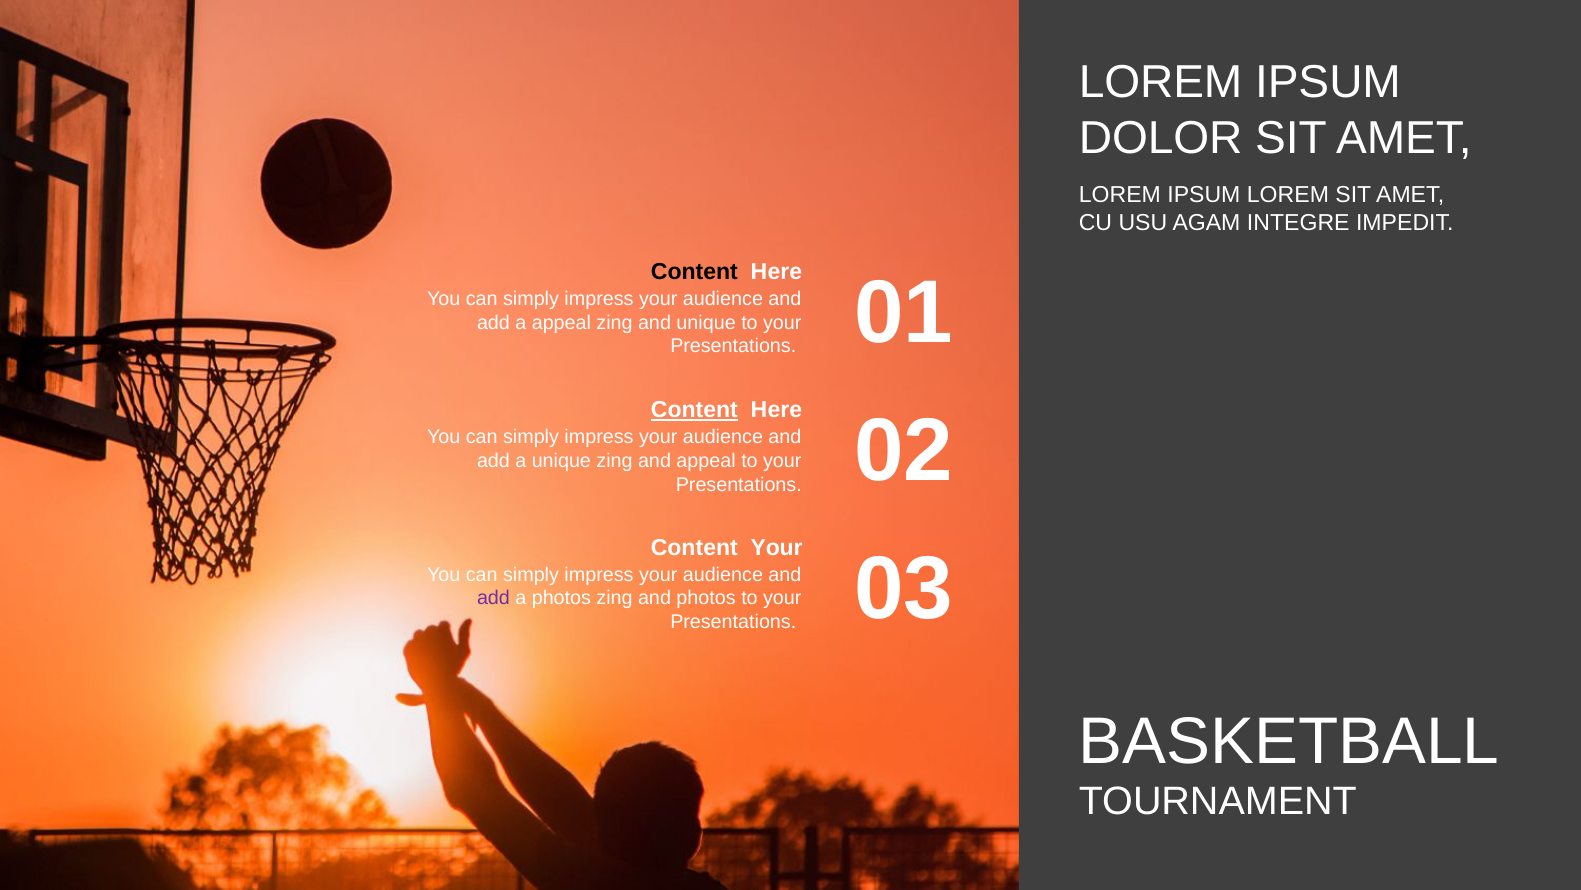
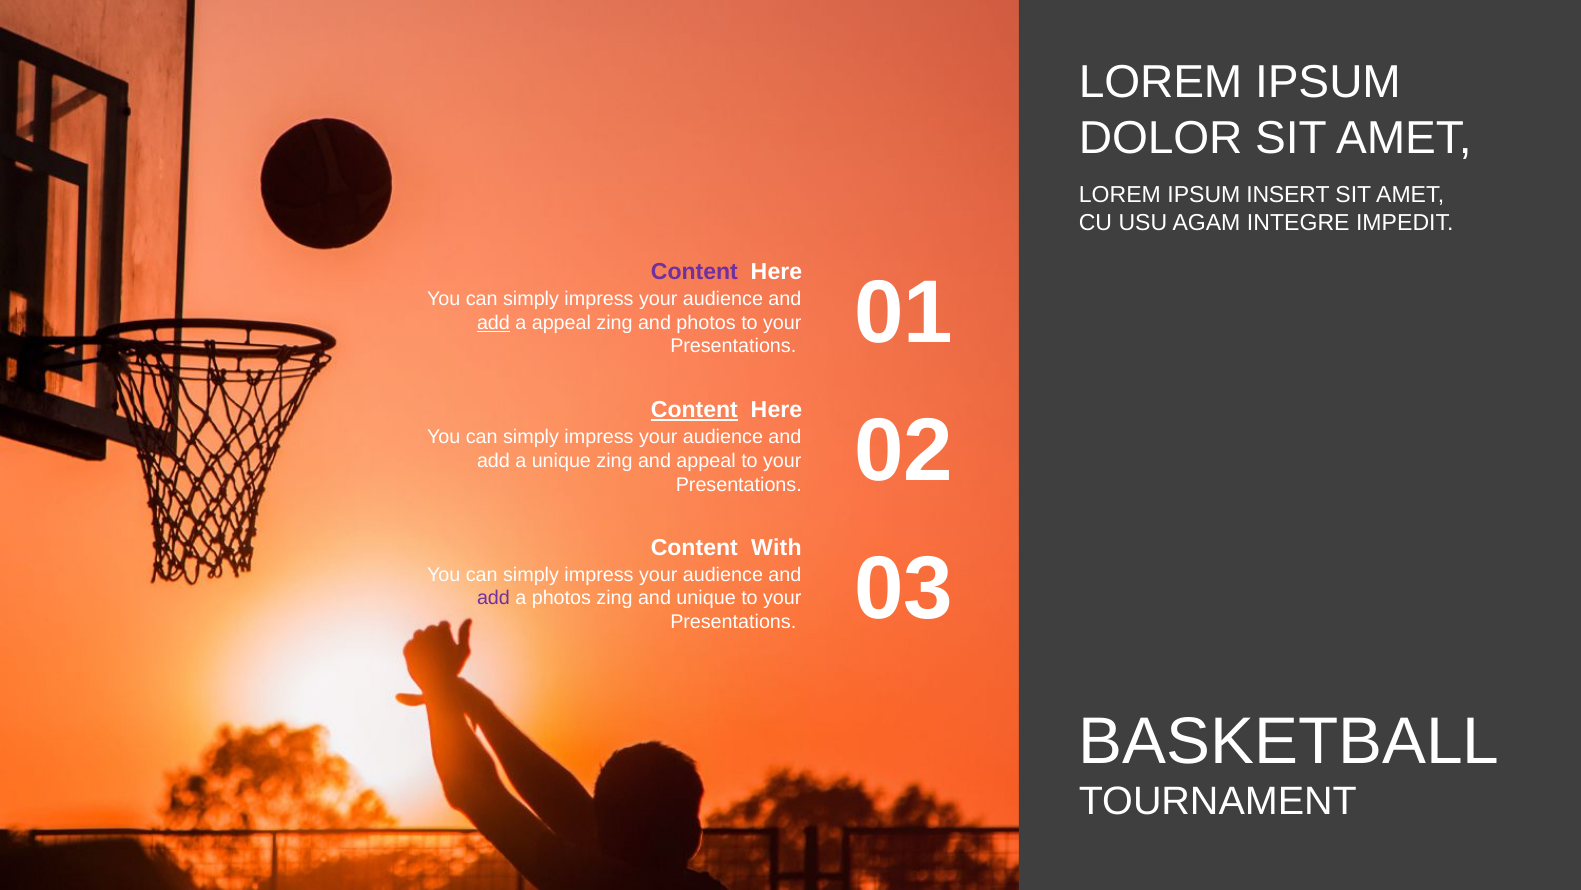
IPSUM LOREM: LOREM -> INSERT
Content at (694, 272) colour: black -> purple
add at (493, 322) underline: none -> present
and unique: unique -> photos
Content Your: Your -> With
and photos: photos -> unique
